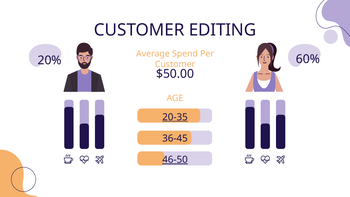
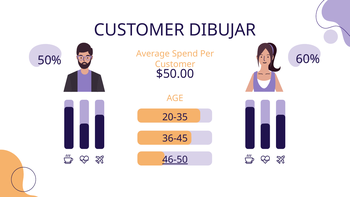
EDITING: EDITING -> DIBUJAR
20%: 20% -> 50%
20-35 underline: present -> none
